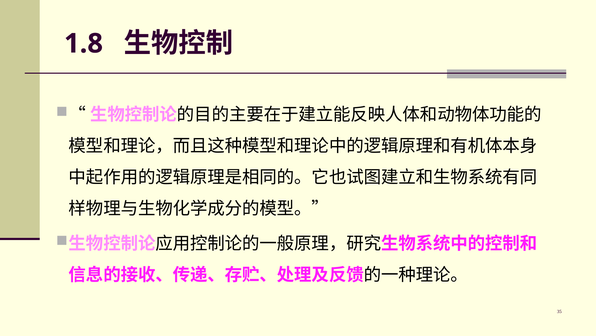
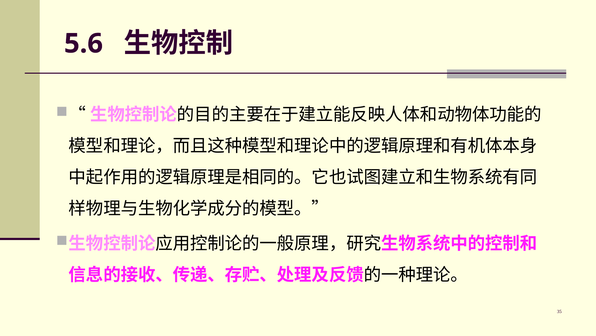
1.8: 1.8 -> 5.6
